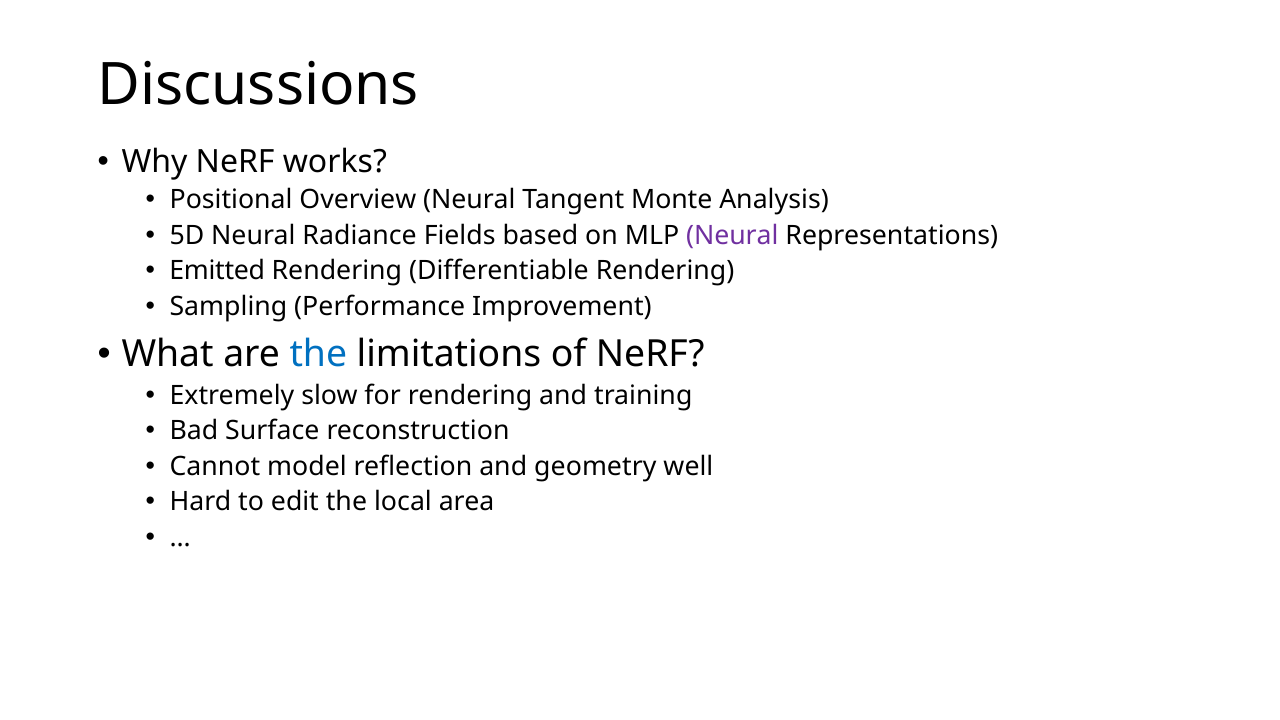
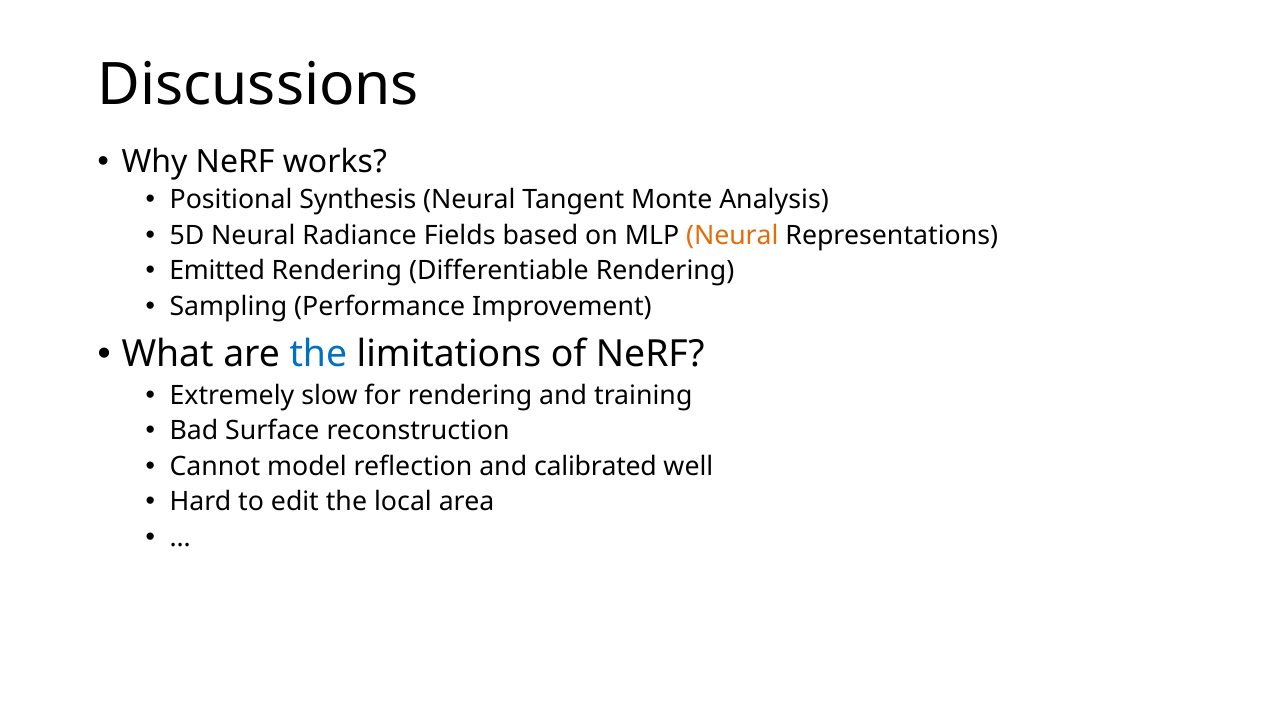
Overview: Overview -> Synthesis
Neural at (732, 236) colour: purple -> orange
geometry: geometry -> calibrated
